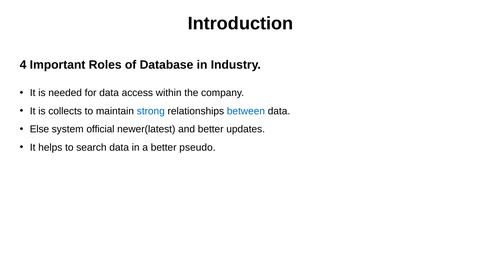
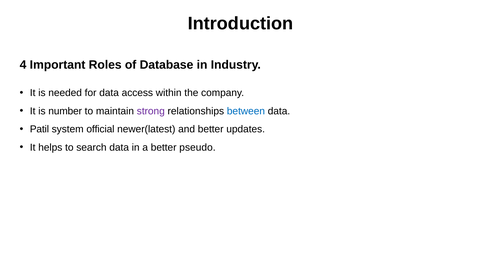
collects: collects -> number
strong colour: blue -> purple
Else: Else -> Patil
